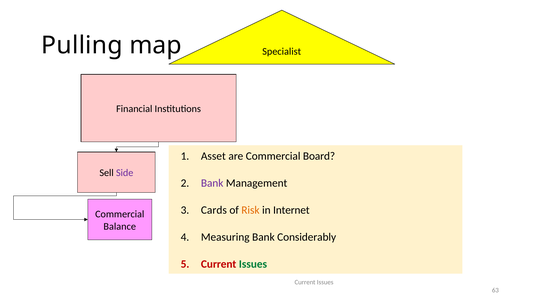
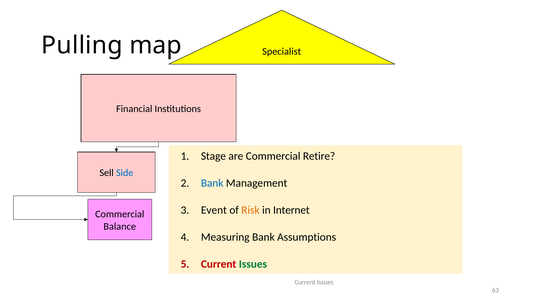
Asset: Asset -> Stage
Board: Board -> Retire
Side colour: purple -> blue
Bank at (212, 183) colour: purple -> blue
Cards: Cards -> Event
Considerably: Considerably -> Assumptions
